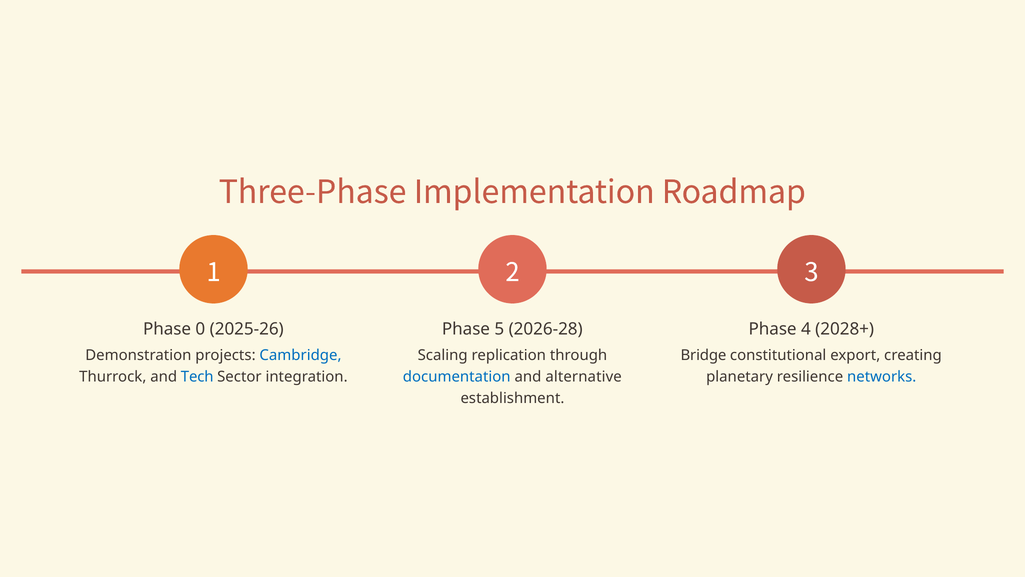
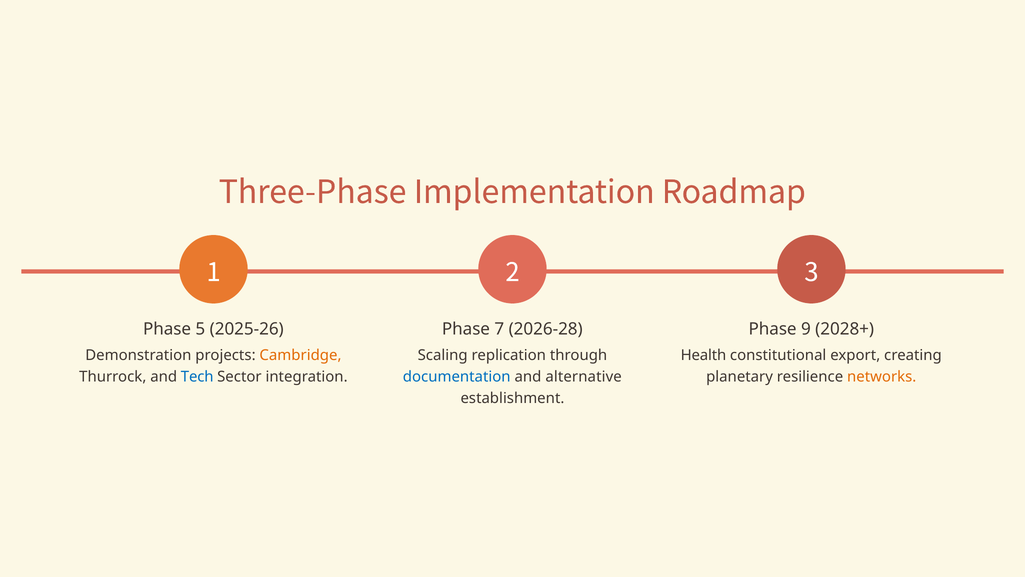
0: 0 -> 5
5: 5 -> 7
4: 4 -> 9
Cambridge colour: blue -> orange
Bridge: Bridge -> Health
networks colour: blue -> orange
